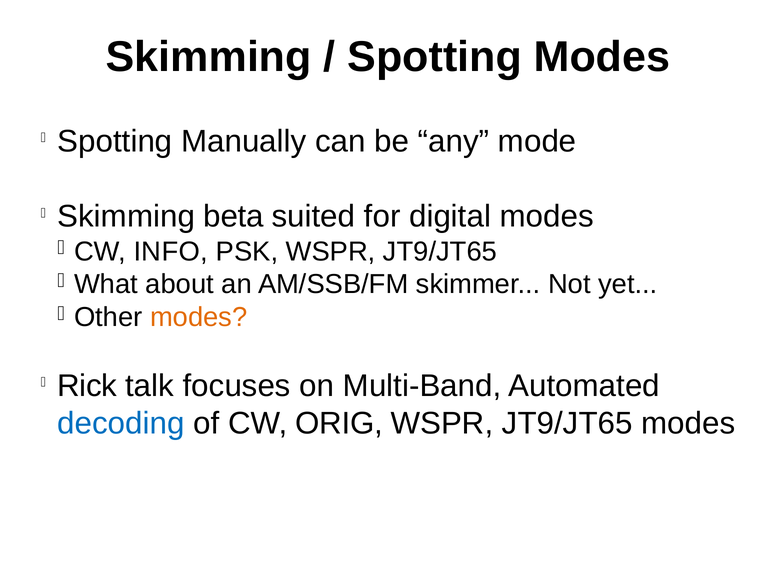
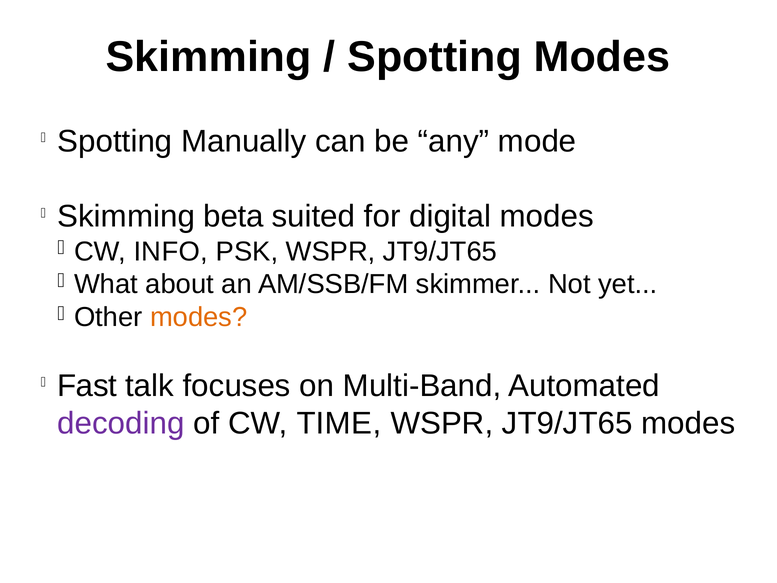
Rick: Rick -> Fast
decoding colour: blue -> purple
ORIG: ORIG -> TIME
